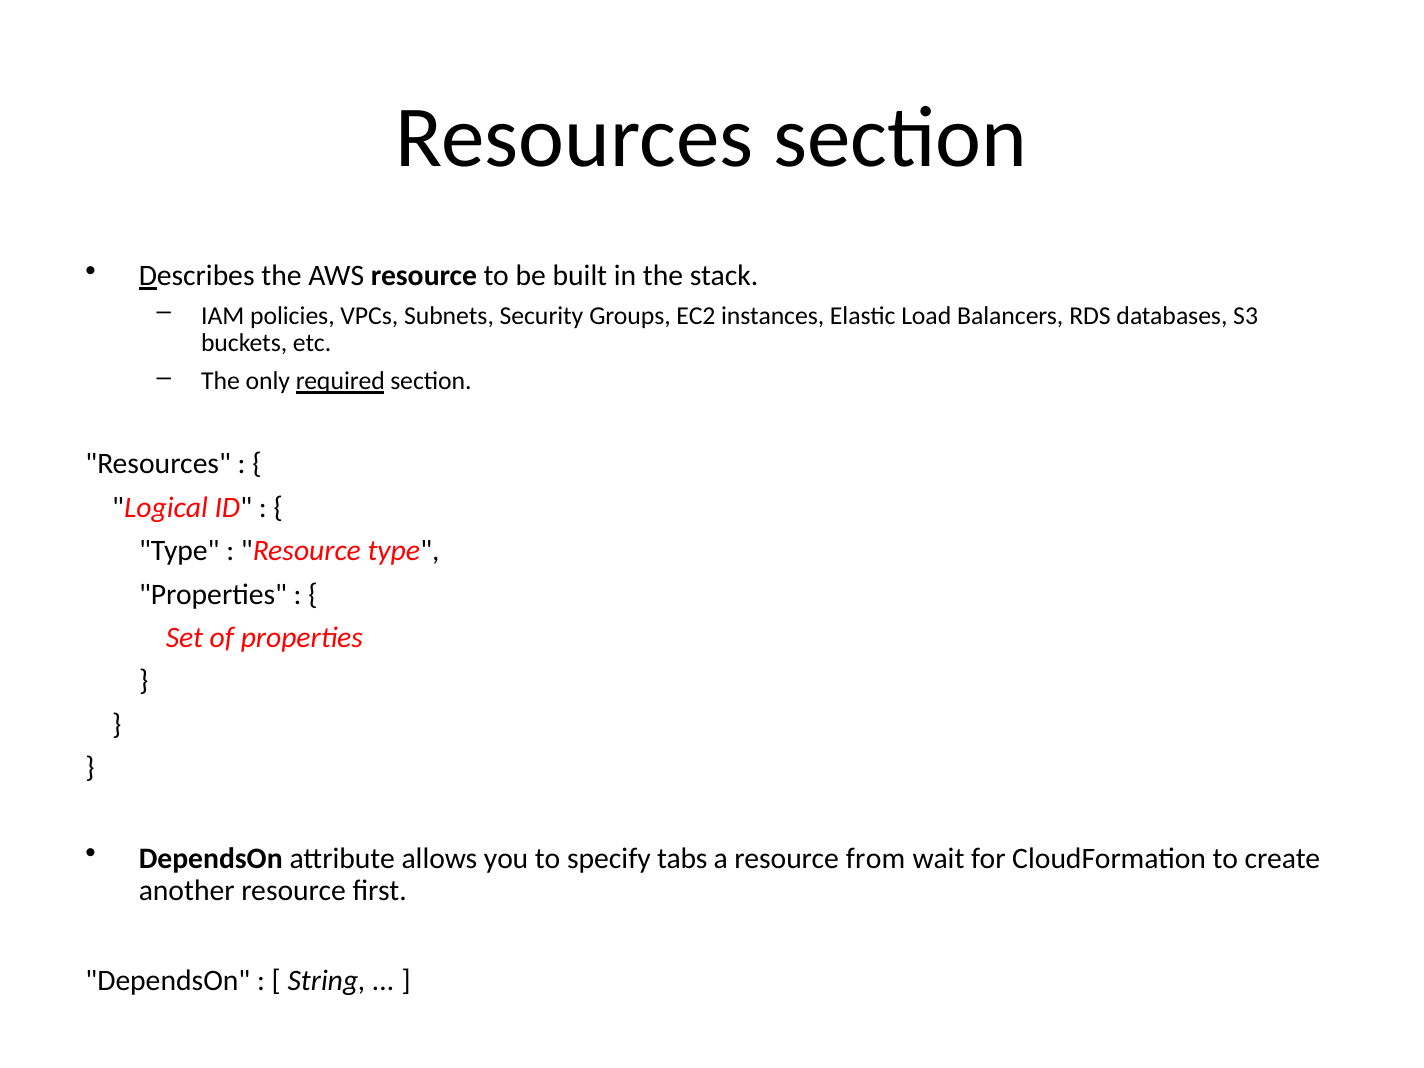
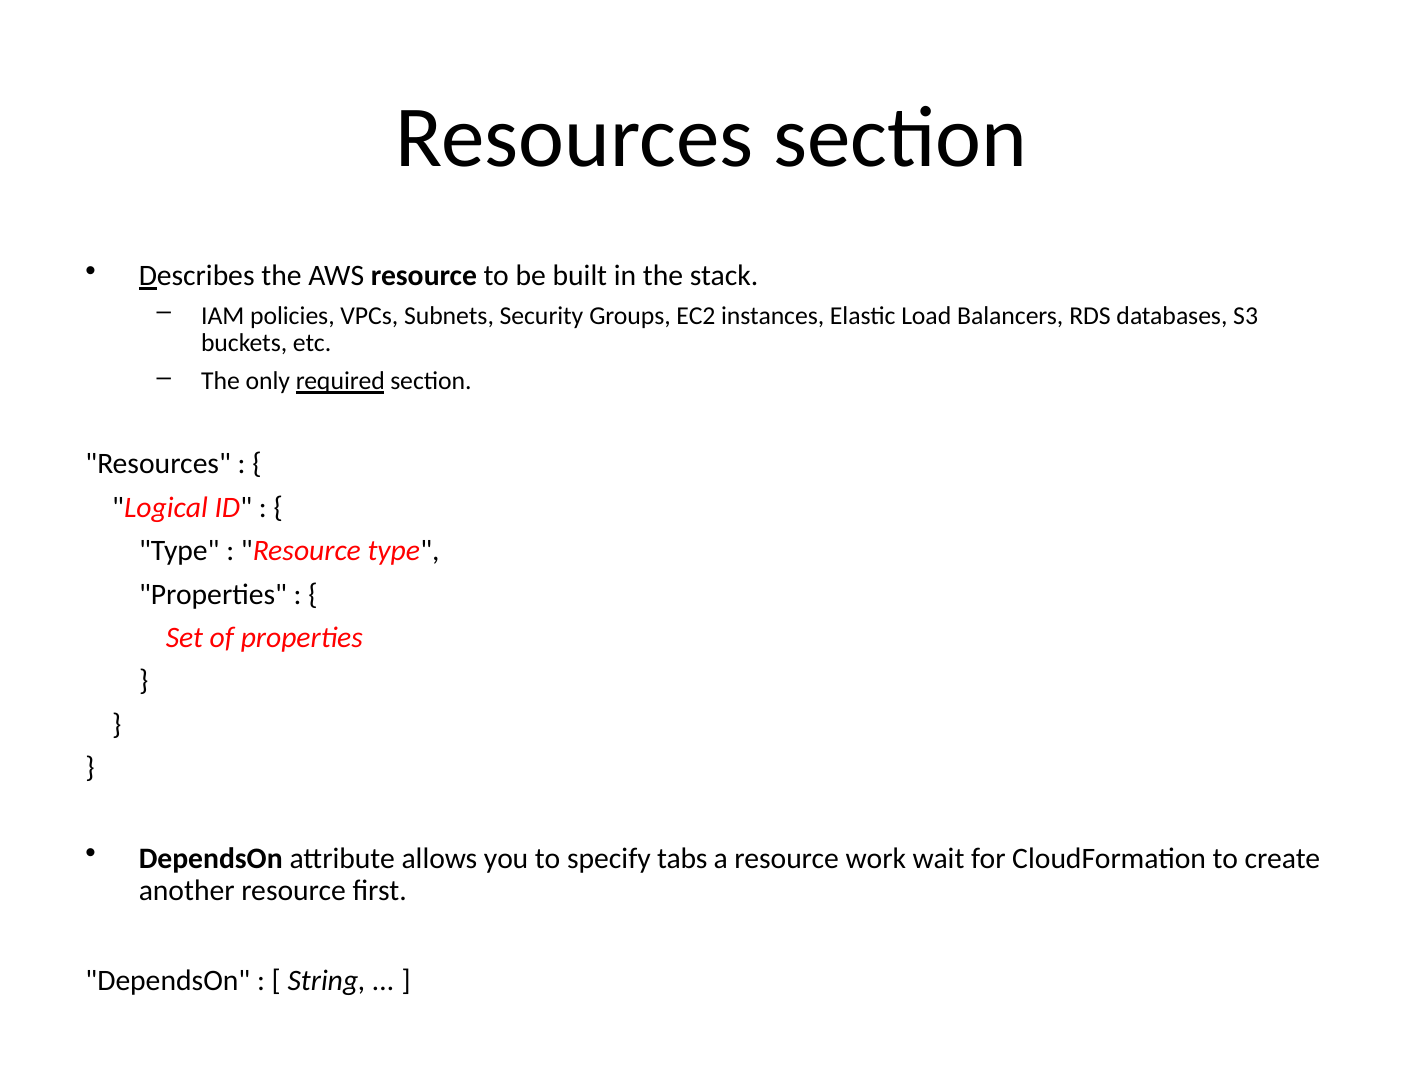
from: from -> work
